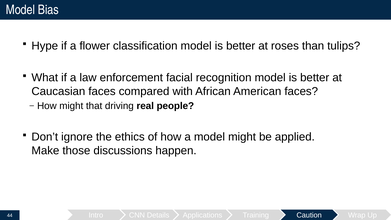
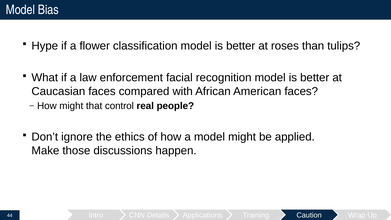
driving: driving -> control
